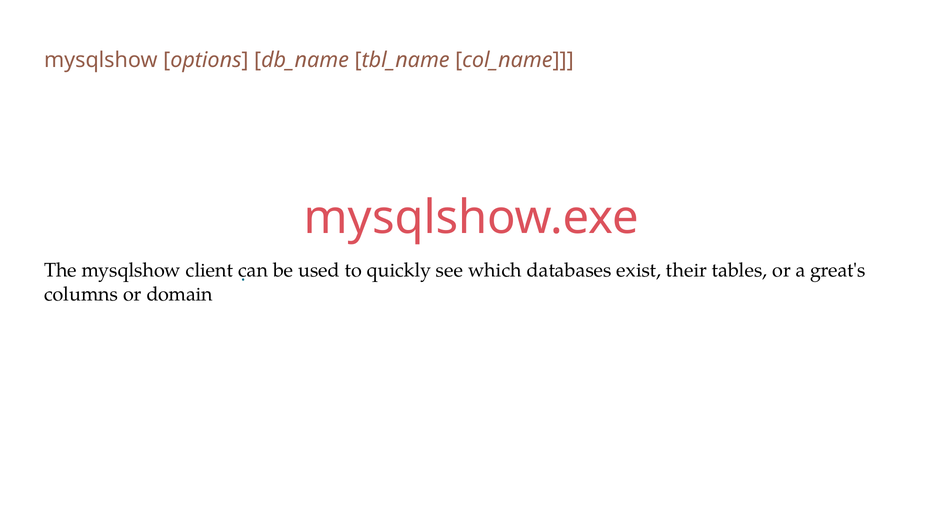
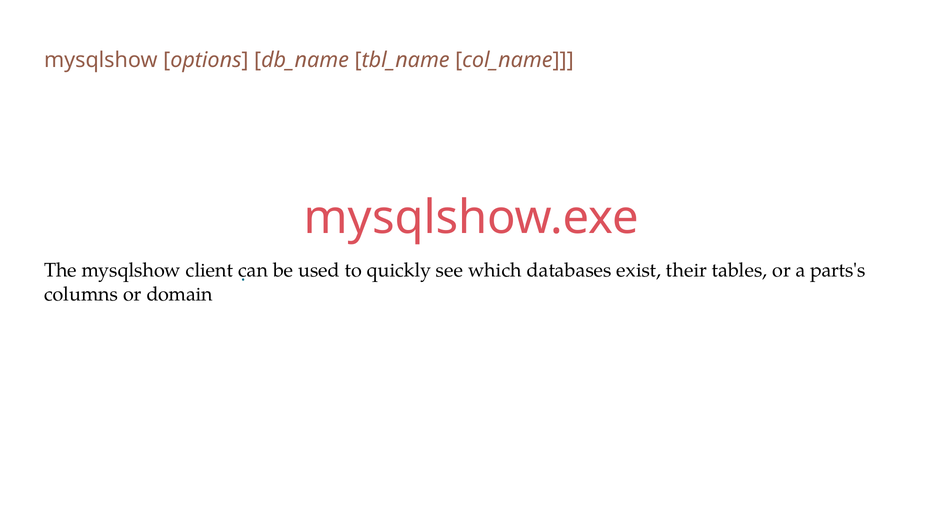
great's: great's -> parts's
